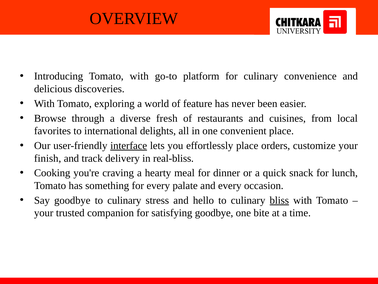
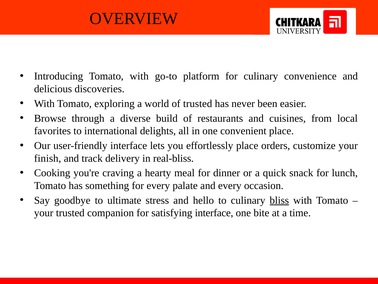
of feature: feature -> trusted
fresh: fresh -> build
interface at (129, 145) underline: present -> none
goodbye to culinary: culinary -> ultimate
satisfying goodbye: goodbye -> interface
